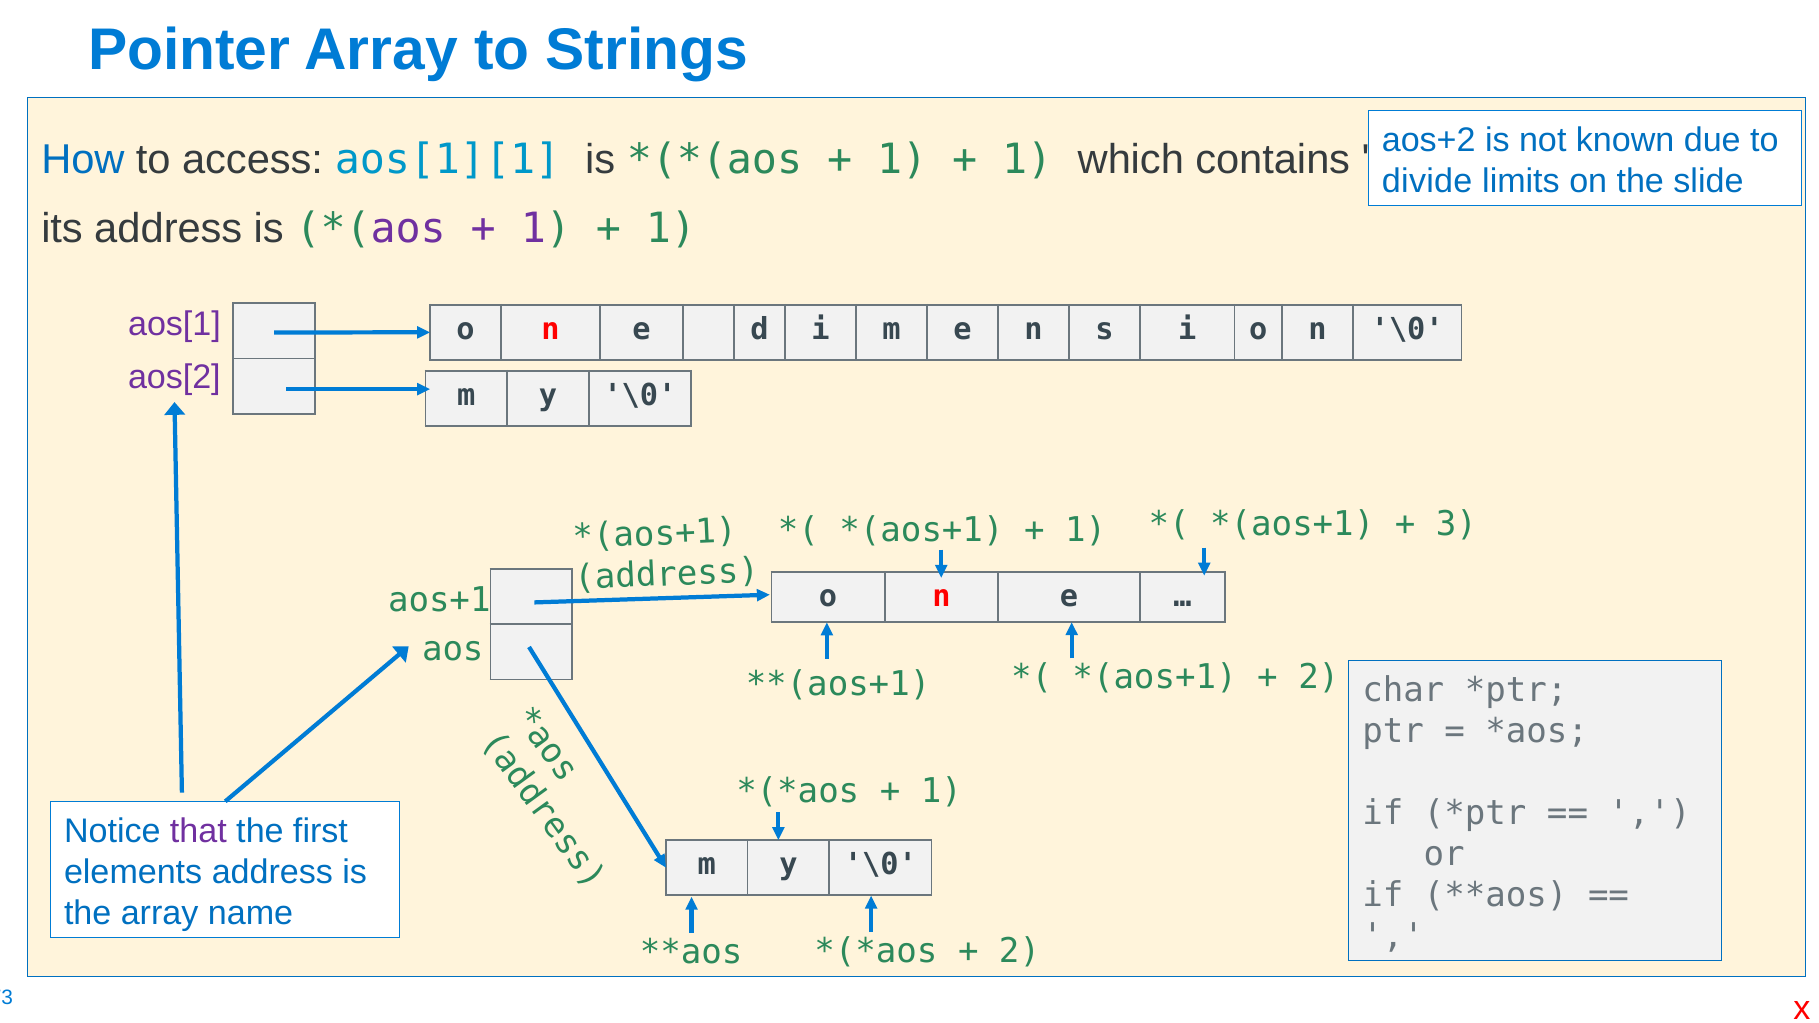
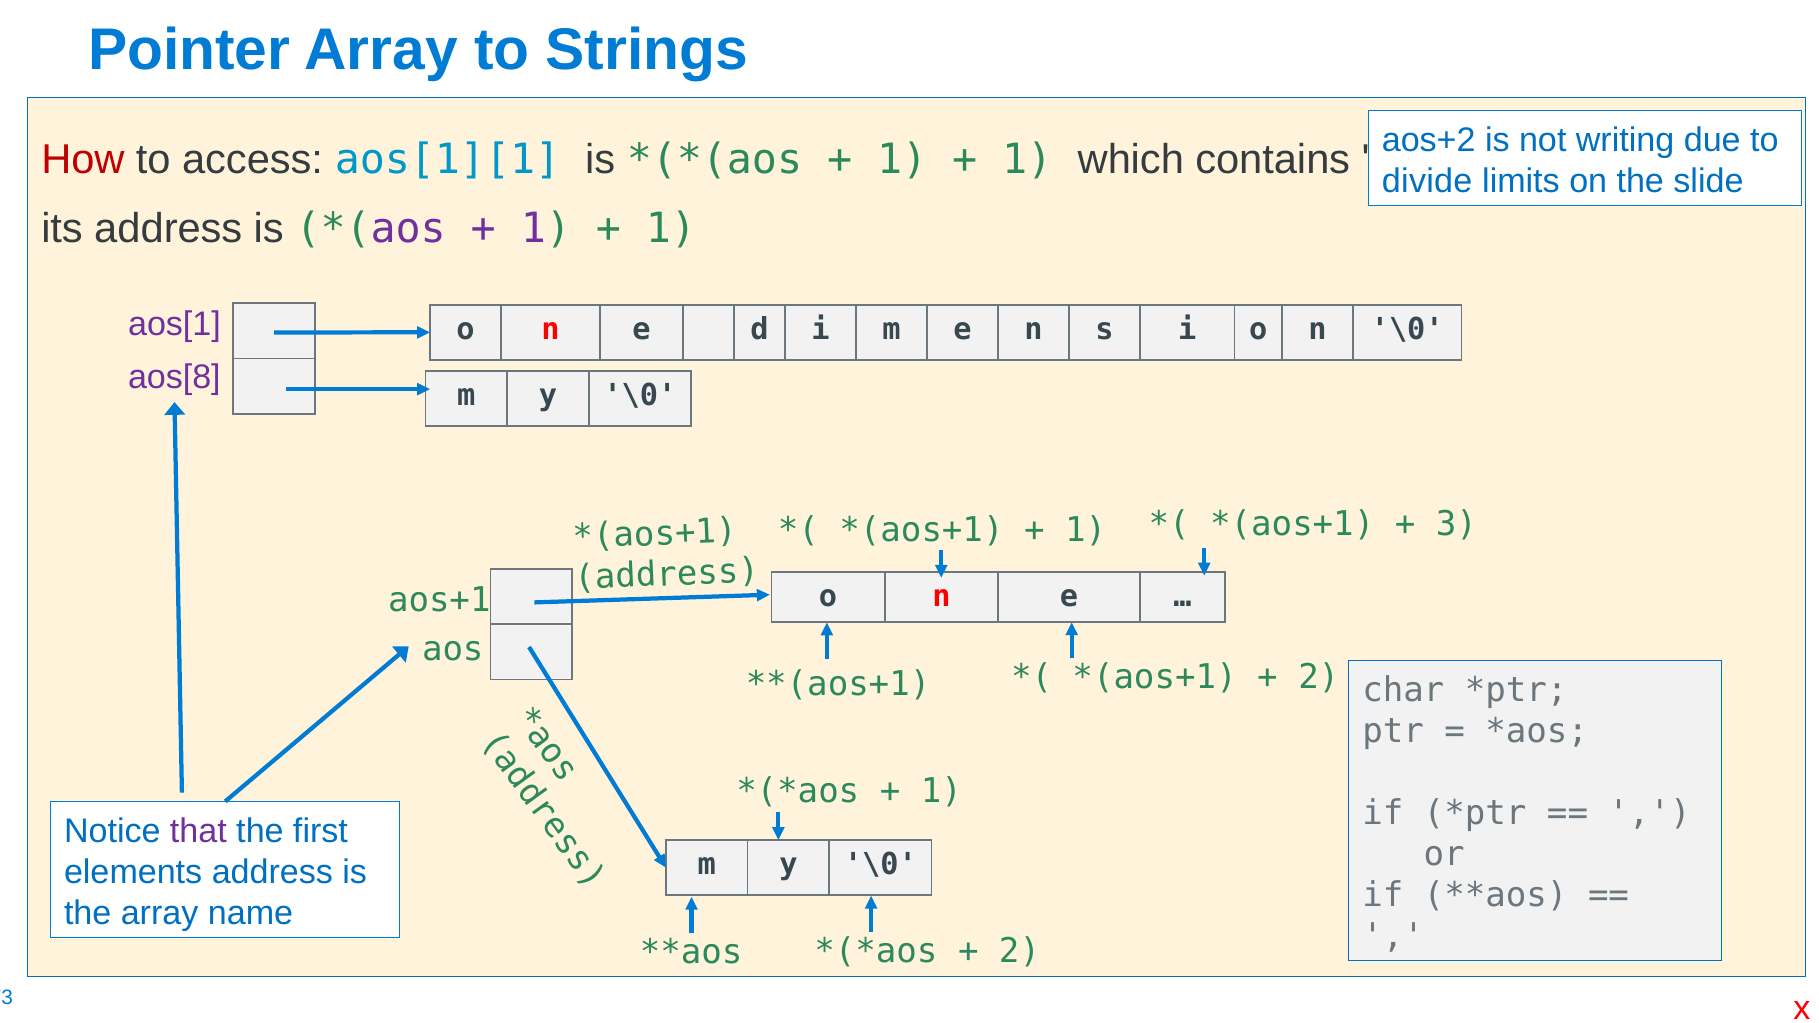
known: known -> writing
How colour: blue -> red
aos[2: aos[2 -> aos[8
